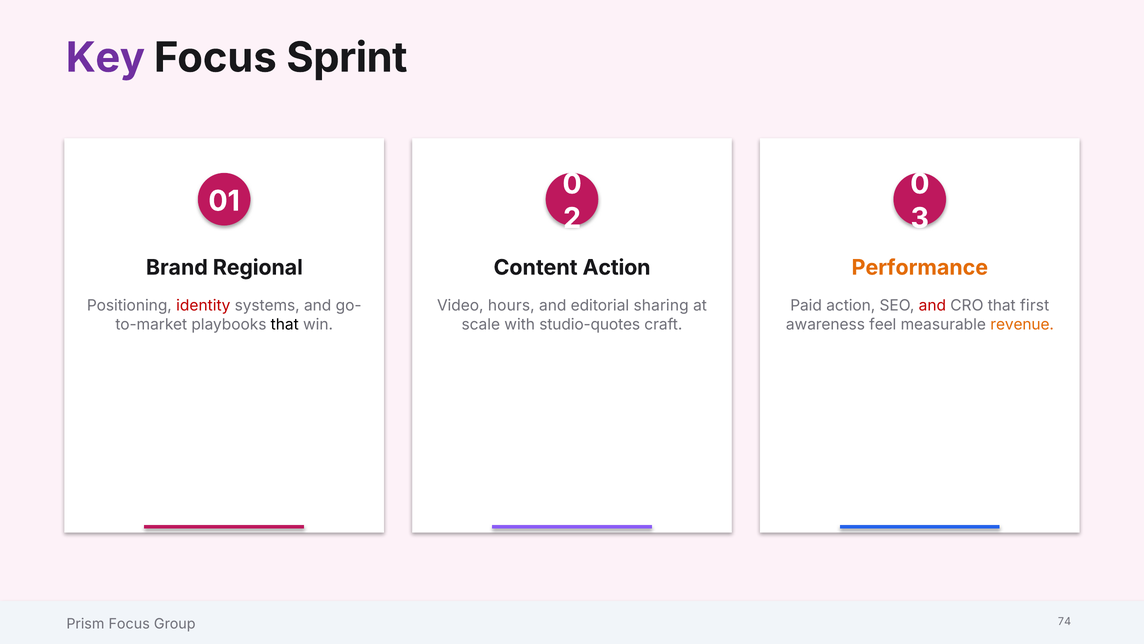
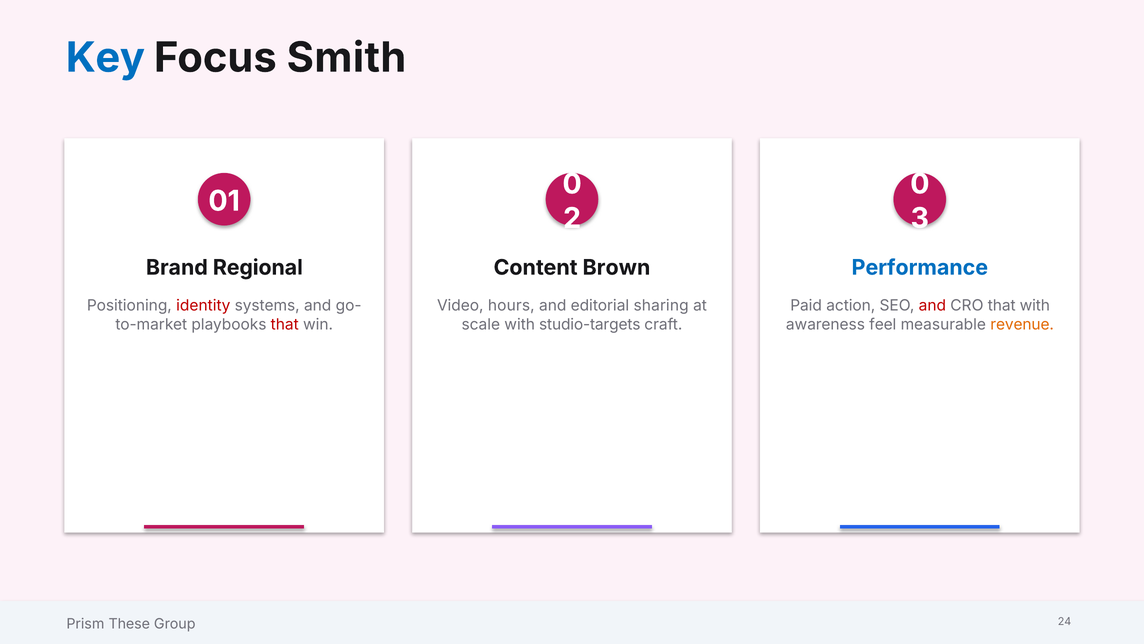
Key colour: purple -> blue
Sprint: Sprint -> Smith
Content Action: Action -> Brown
Performance colour: orange -> blue
that first: first -> with
that at (285, 324) colour: black -> red
studio-quotes: studio-quotes -> studio-targets
Prism Focus: Focus -> These
74: 74 -> 24
